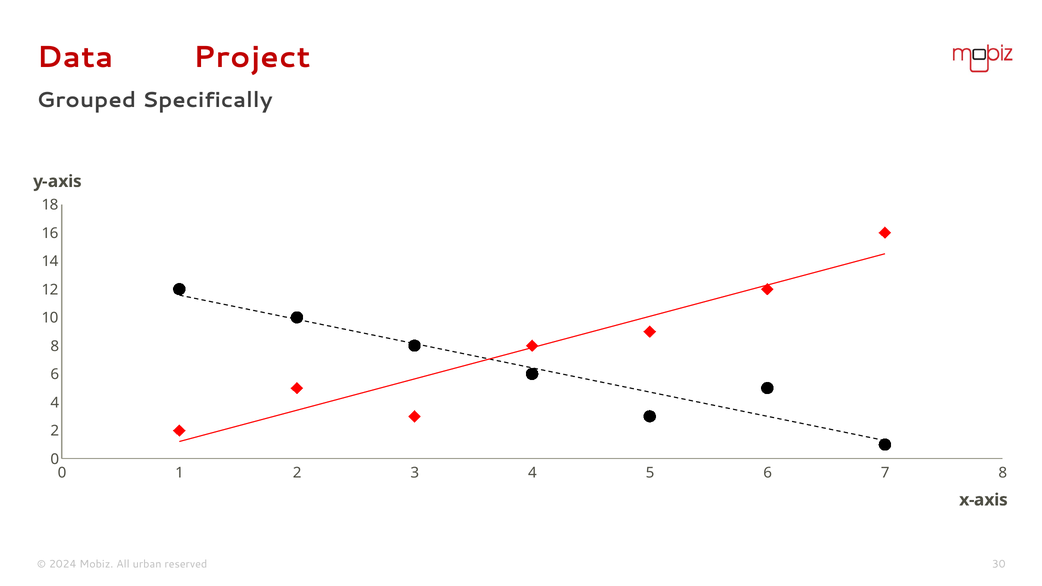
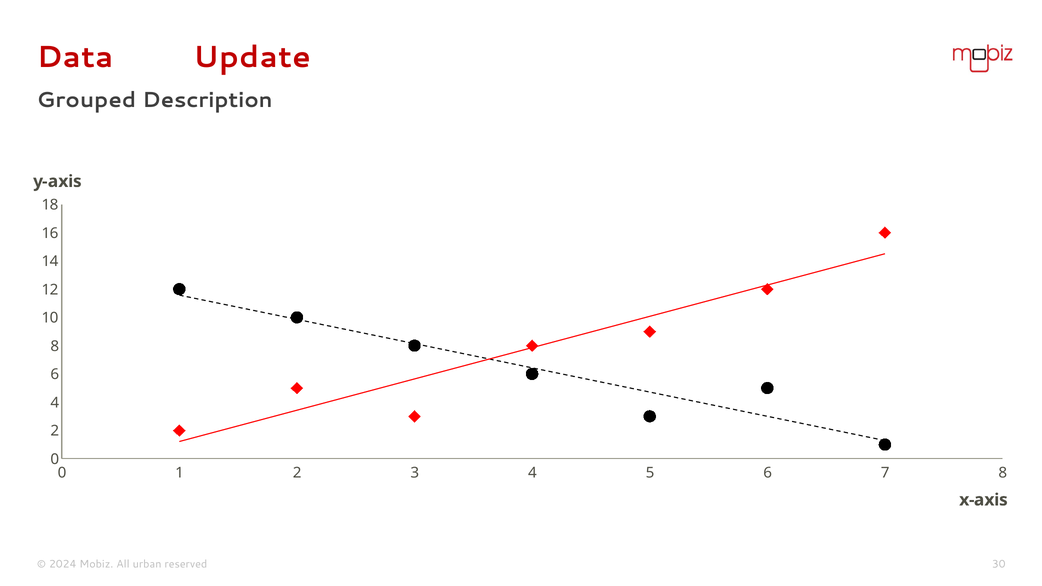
Project: Project -> Update
Specifically: Specifically -> Description
